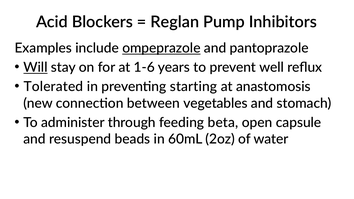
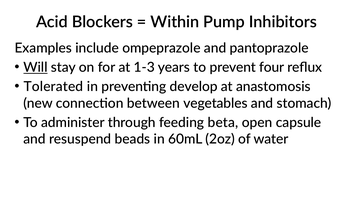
Reglan: Reglan -> Within
ompeprazole underline: present -> none
1-6: 1-6 -> 1-3
well: well -> four
starting: starting -> develop
